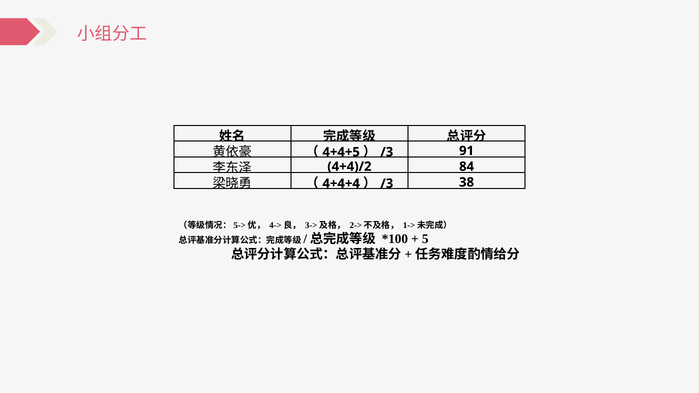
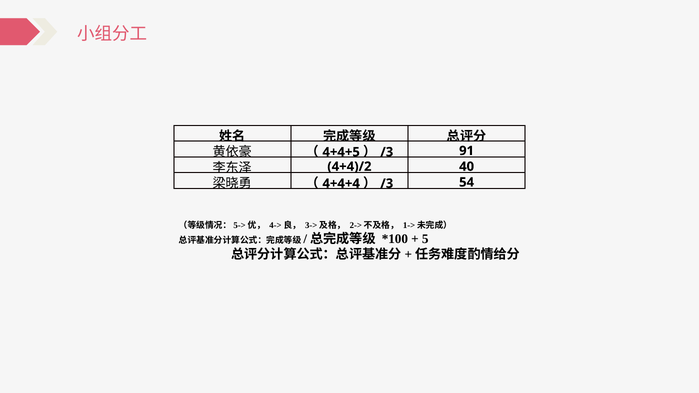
84: 84 -> 40
38: 38 -> 54
